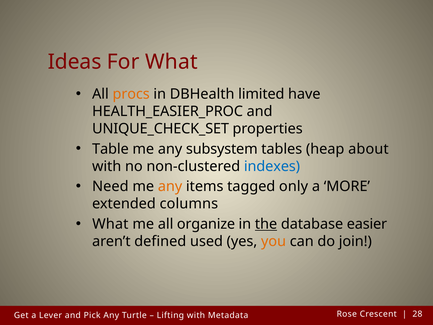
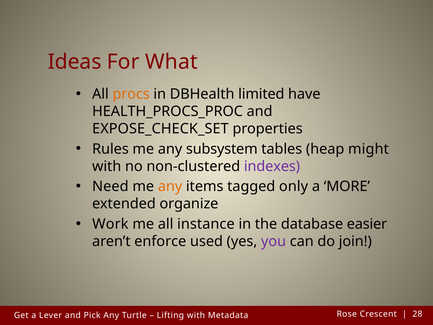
HEALTH_EASIER_PROC: HEALTH_EASIER_PROC -> HEALTH_PROCS_PROC
UNIQUE_CHECK_SET: UNIQUE_CHECK_SET -> EXPOSE_CHECK_SET
Table: Table -> Rules
about: about -> might
indexes colour: blue -> purple
columns: columns -> organize
What at (110, 224): What -> Work
organize: organize -> instance
the underline: present -> none
defined: defined -> enforce
you colour: orange -> purple
